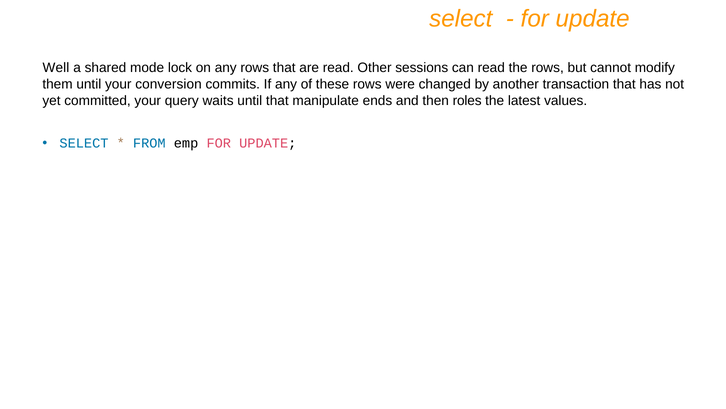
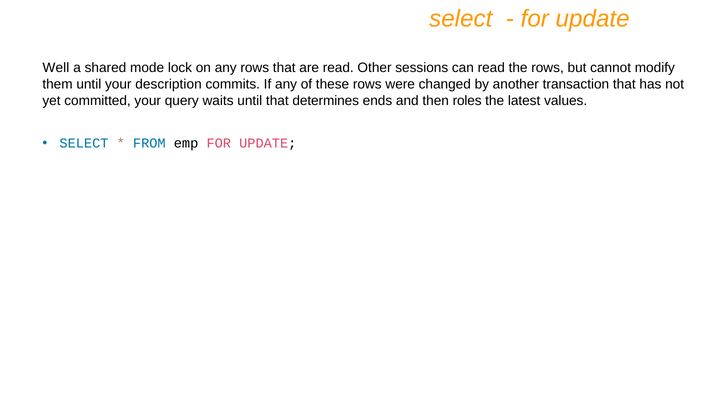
conversion: conversion -> description
manipulate: manipulate -> determines
